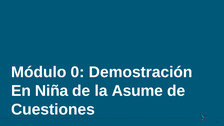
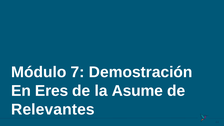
0: 0 -> 7
Niña: Niña -> Eres
Cuestiones: Cuestiones -> Relevantes
